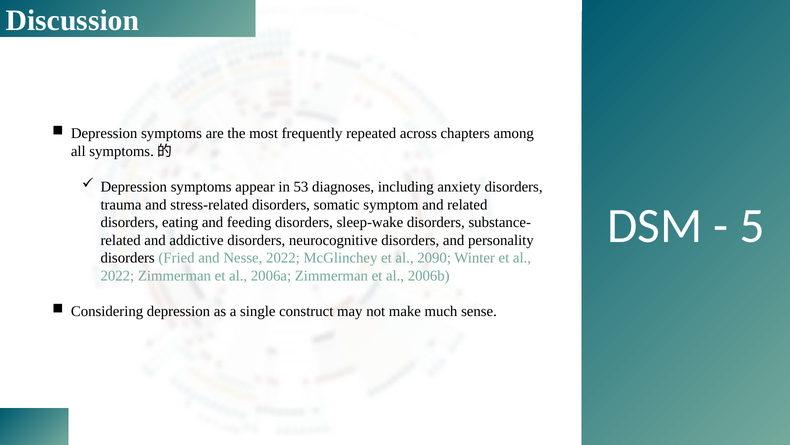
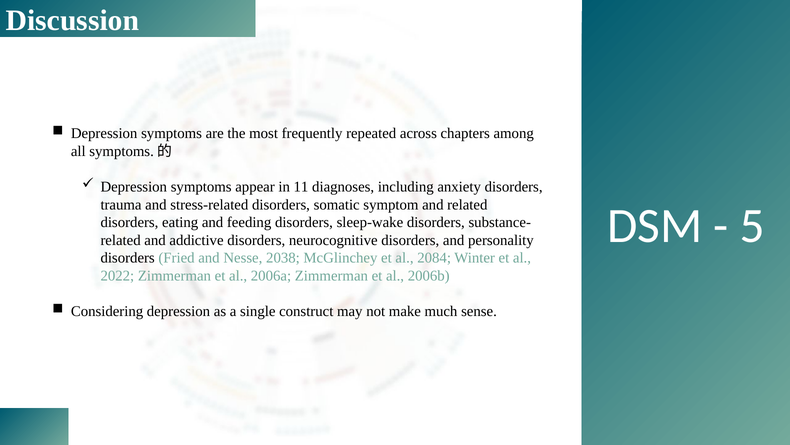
53: 53 -> 11
Nesse 2022: 2022 -> 2038
2090: 2090 -> 2084
